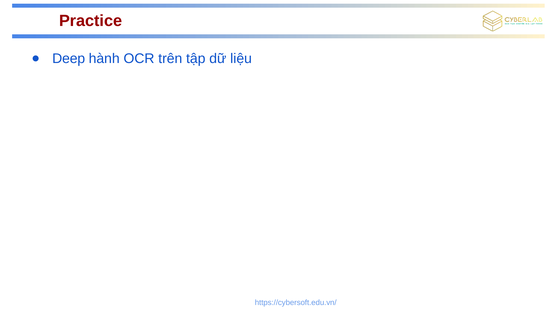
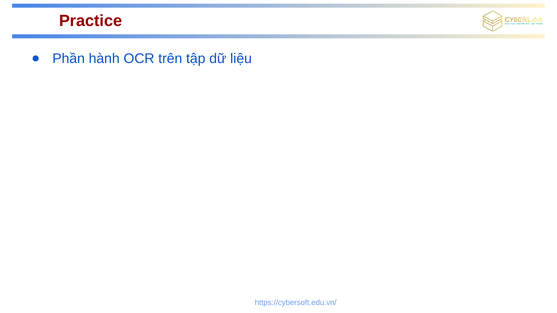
Deep: Deep -> Phần
